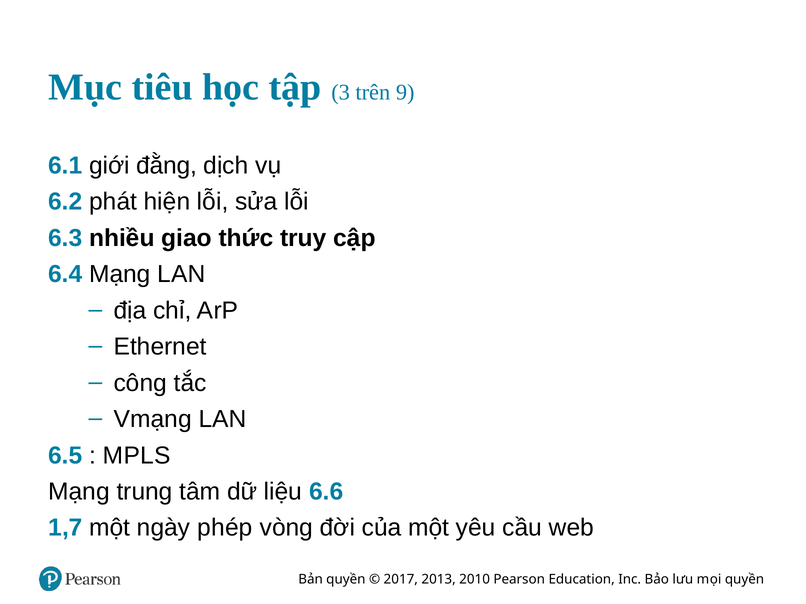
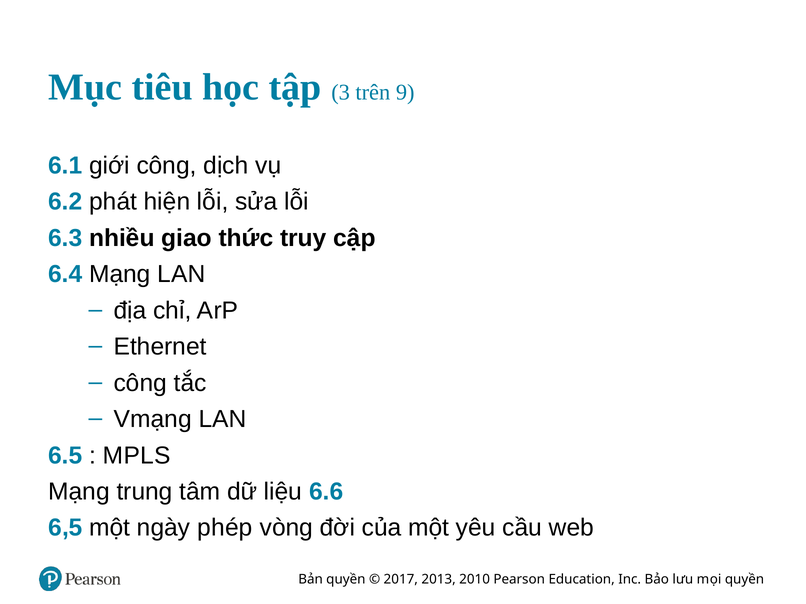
giới đằng: đằng -> công
1,7: 1,7 -> 6,5
